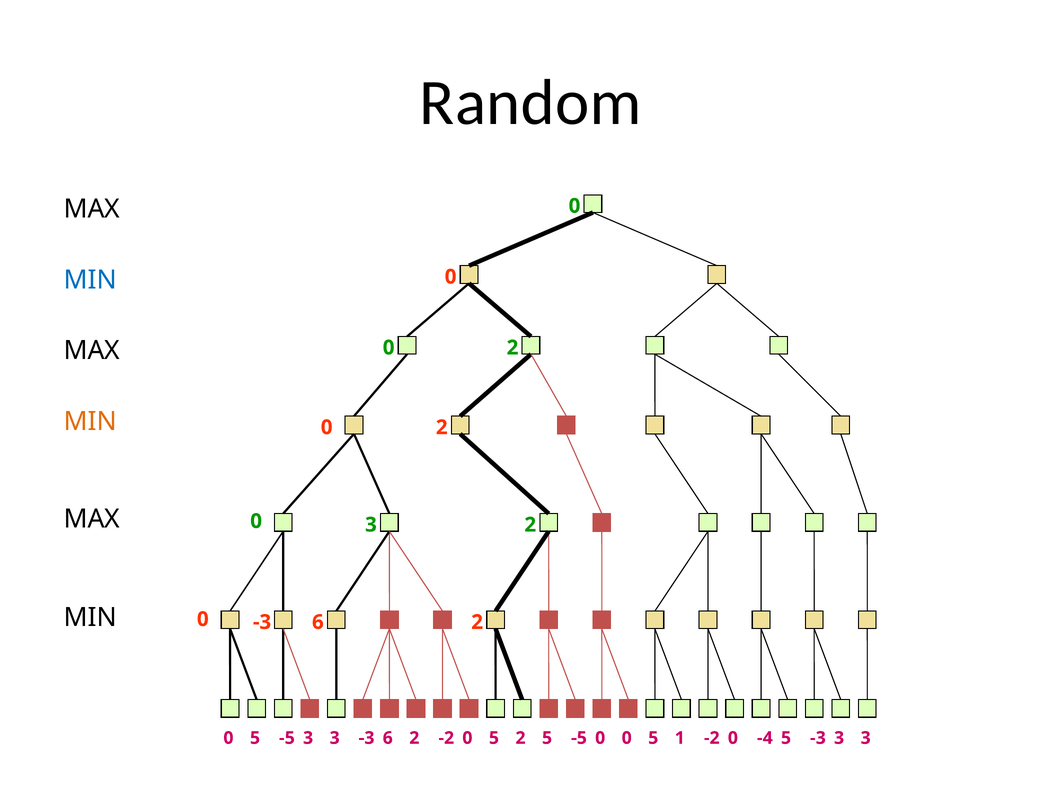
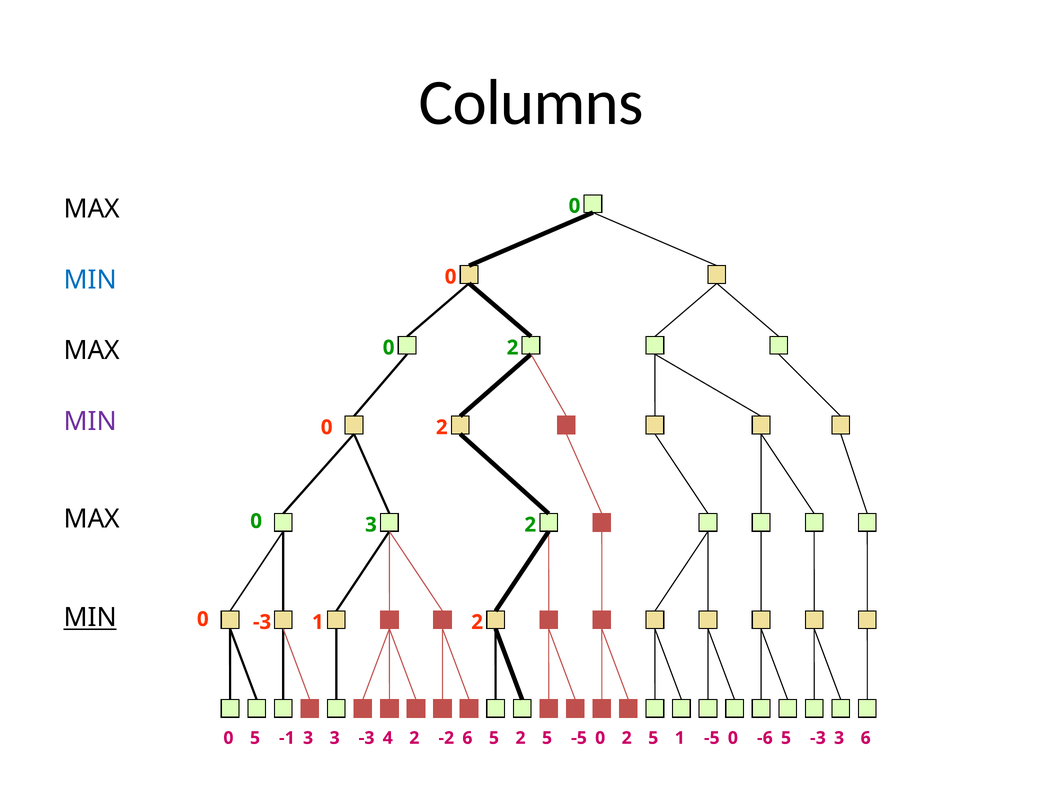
Random: Random -> Columns
MIN at (90, 421) colour: orange -> purple
MIN at (90, 617) underline: none -> present
0 -3 6: 6 -> 1
5 -5: -5 -> -1
6 at (388, 738): 6 -> 4
-2 0: 0 -> 6
0 at (627, 738): 0 -> 2
1 -2: -2 -> -5
-4: -4 -> -6
5 3 3: 3 -> 6
